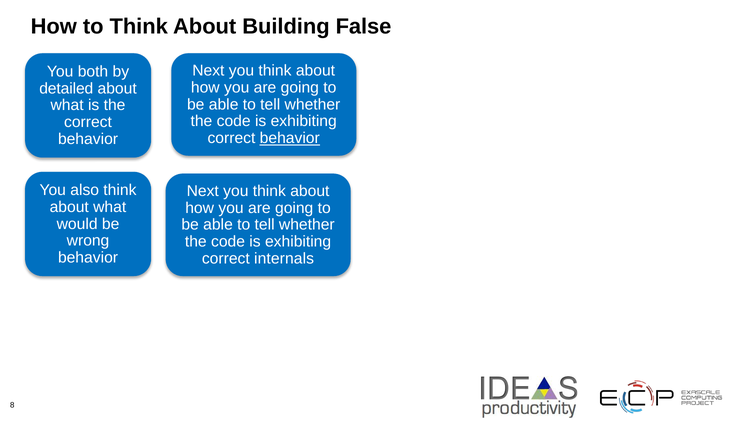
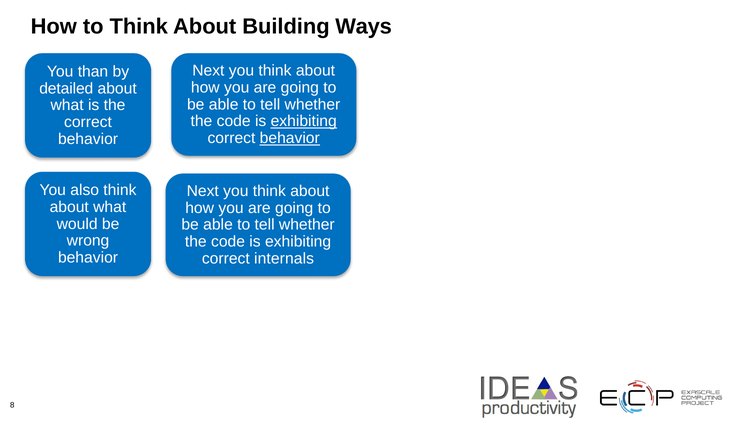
False: False -> Ways
both: both -> than
exhibiting at (304, 121) underline: none -> present
